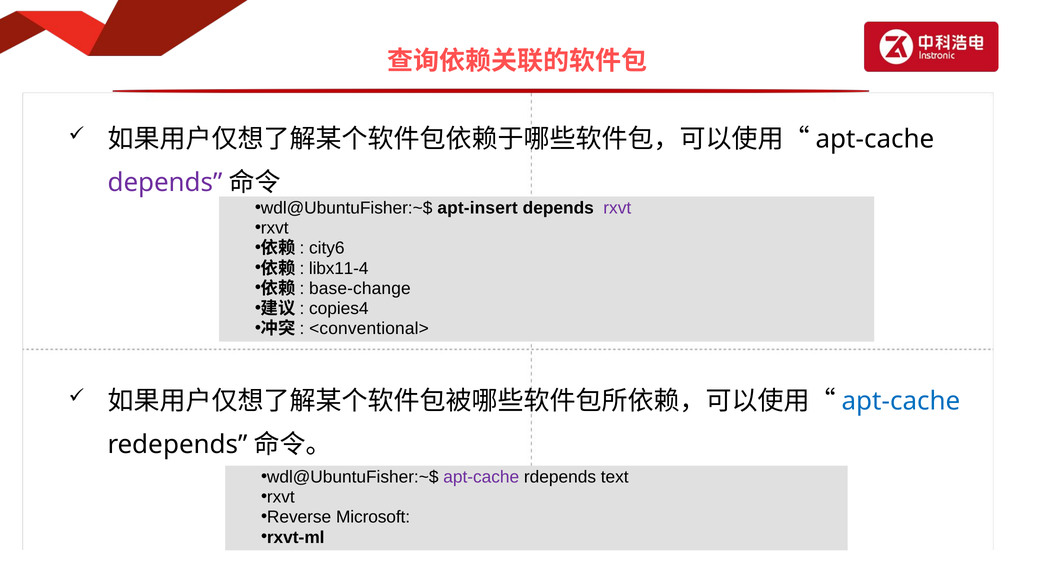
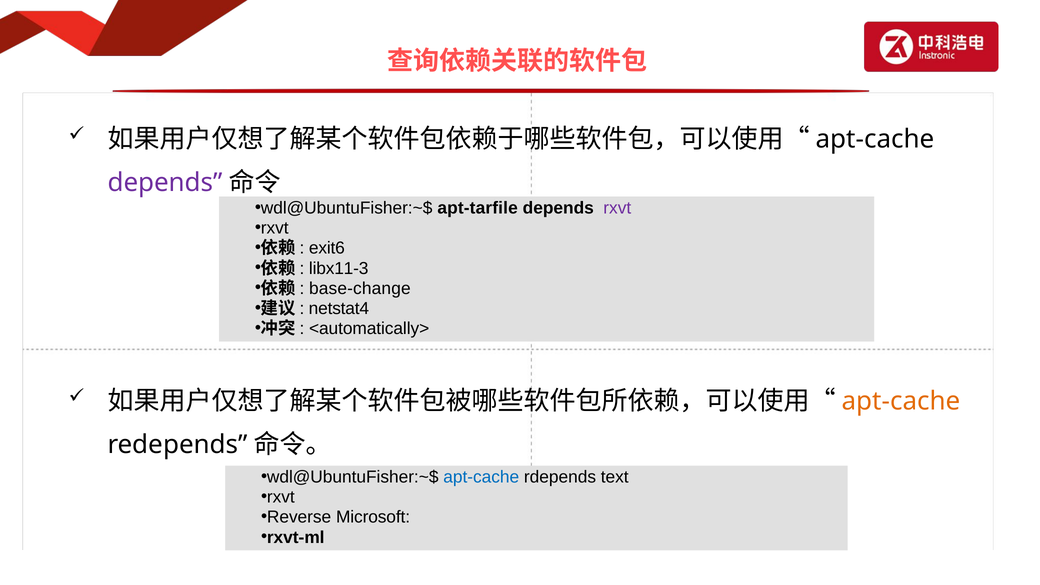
apt-insert: apt-insert -> apt-tarfile
city6: city6 -> exit6
libx11-4: libx11-4 -> libx11-3
copies4: copies4 -> netstat4
<conventional>: <conventional> -> <automatically>
apt-cache at (901, 401) colour: blue -> orange
apt-cache at (481, 477) colour: purple -> blue
